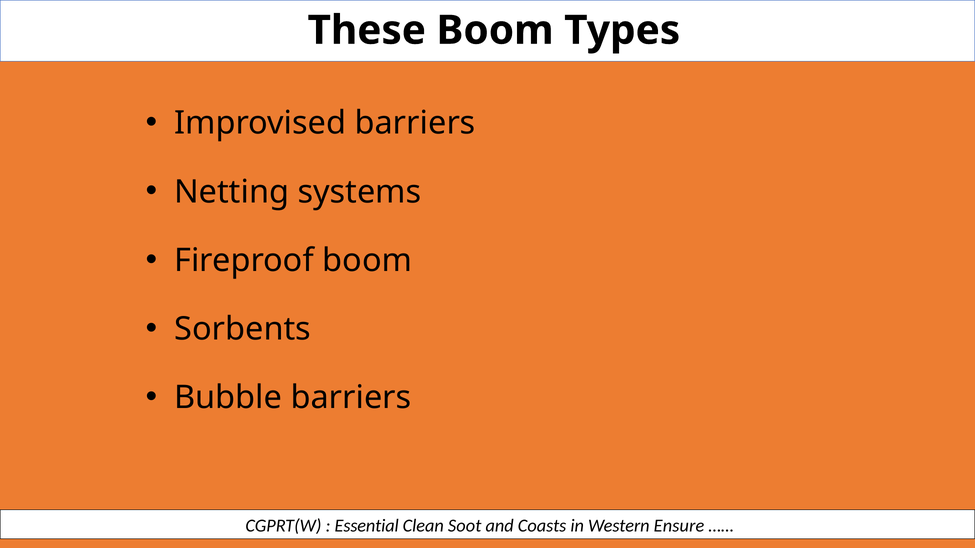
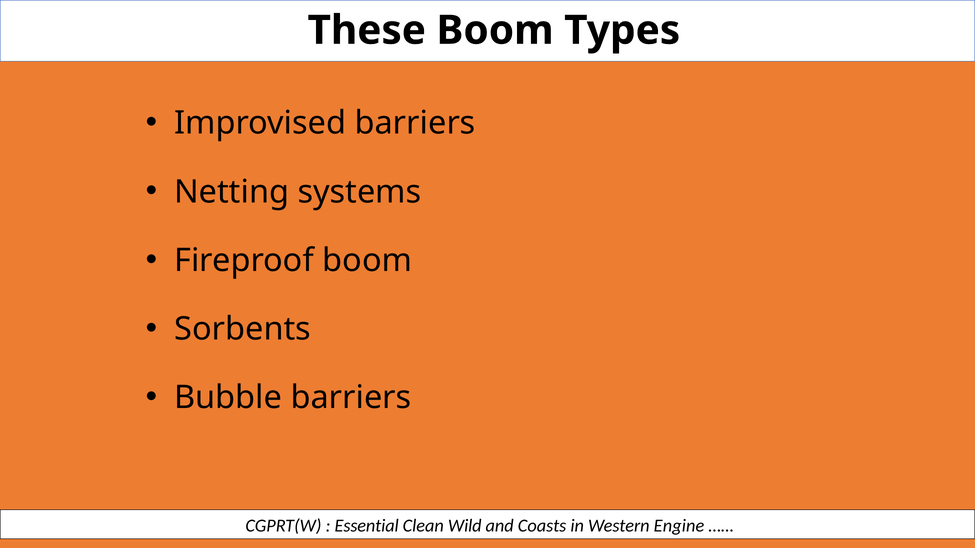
Soot: Soot -> Wild
Ensure: Ensure -> Engine
